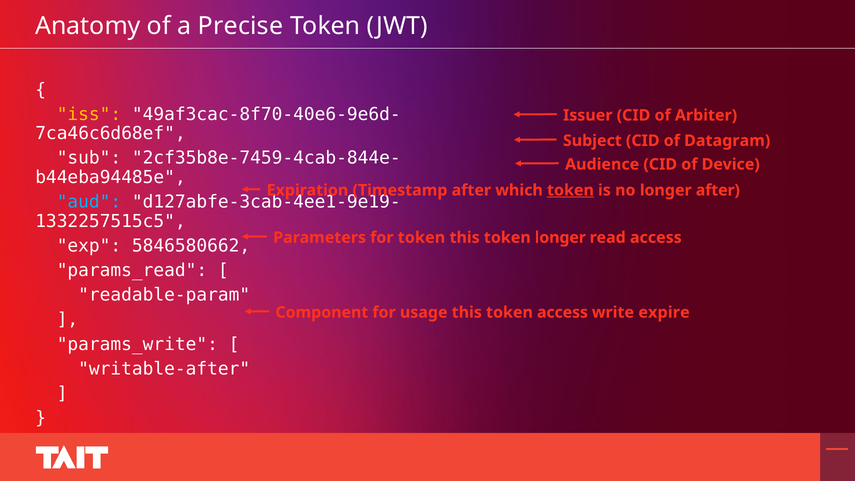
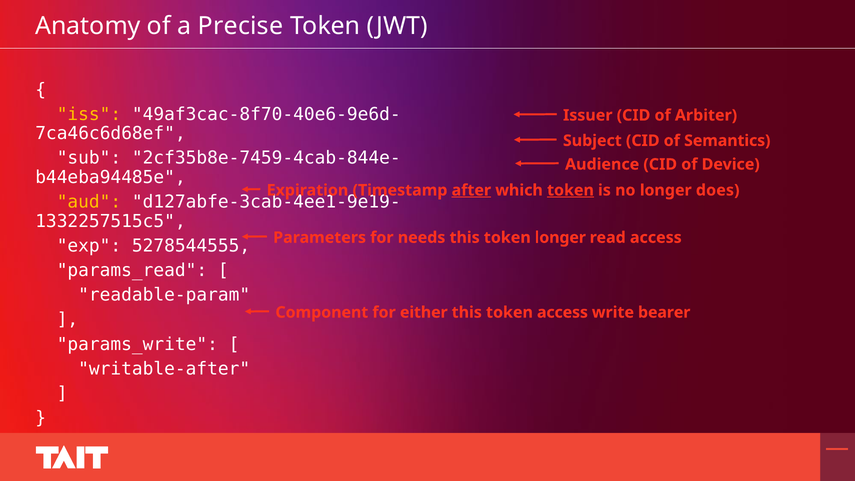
Datagram: Datagram -> Semantics
after at (471, 190) underline: none -> present
longer after: after -> does
aud colour: light blue -> yellow
for token: token -> needs
5846580662: 5846580662 -> 5278544555
usage: usage -> either
expire: expire -> bearer
